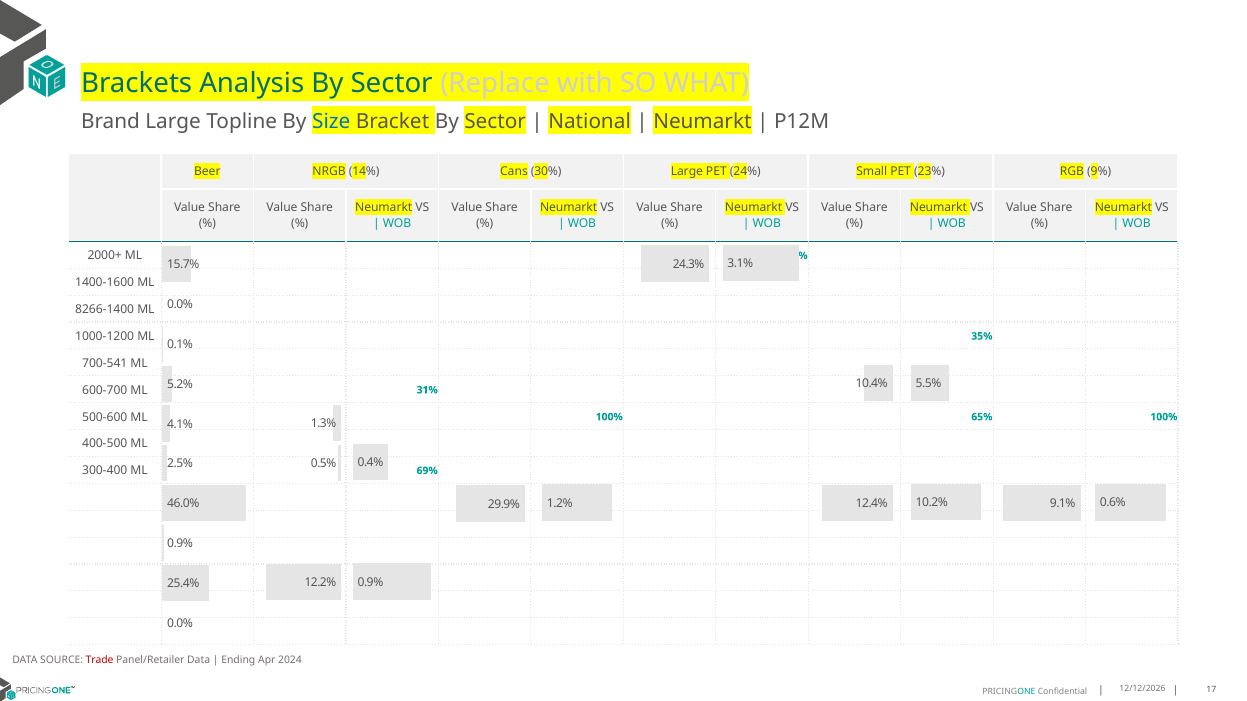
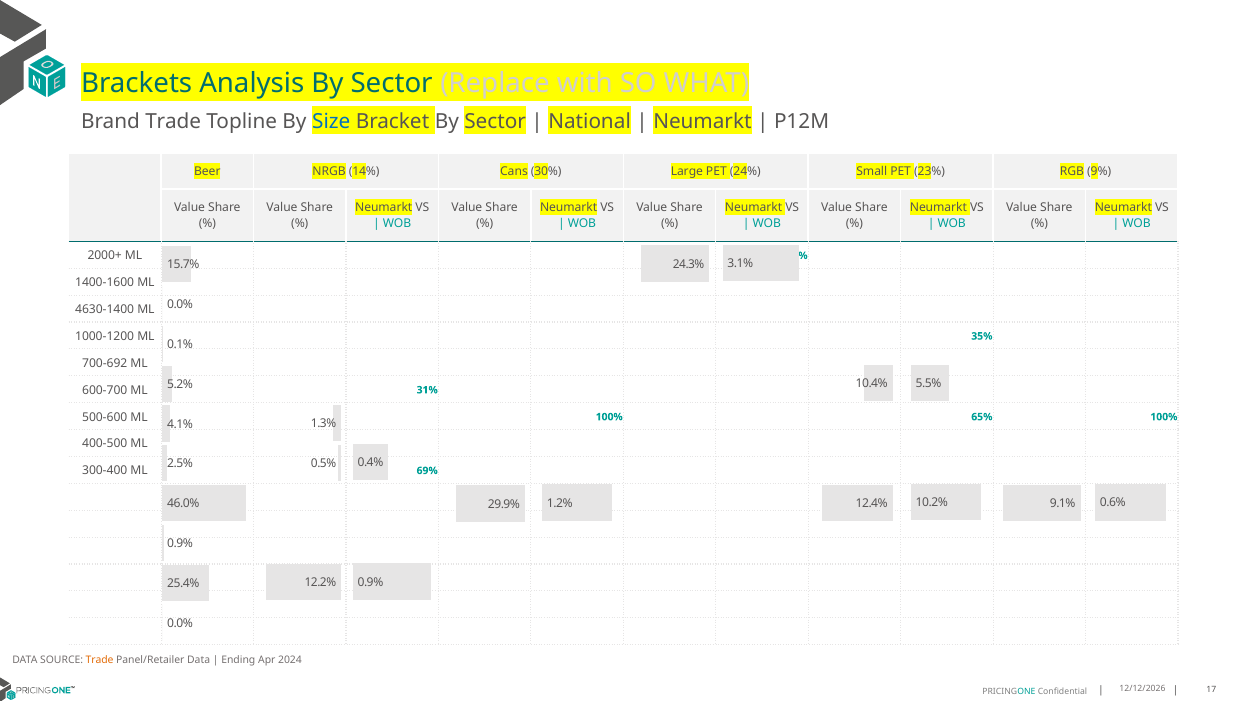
Brand Large: Large -> Trade
8266-1400: 8266-1400 -> 4630-1400
700-541: 700-541 -> 700-692
Trade at (100, 661) colour: red -> orange
